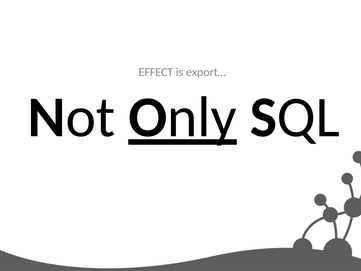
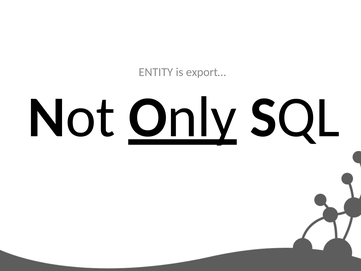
EFFECT: EFFECT -> ENTITY
